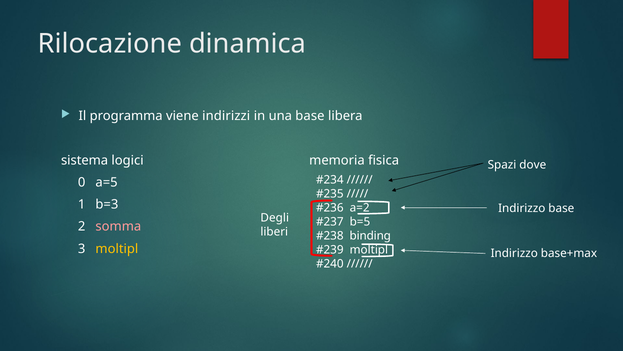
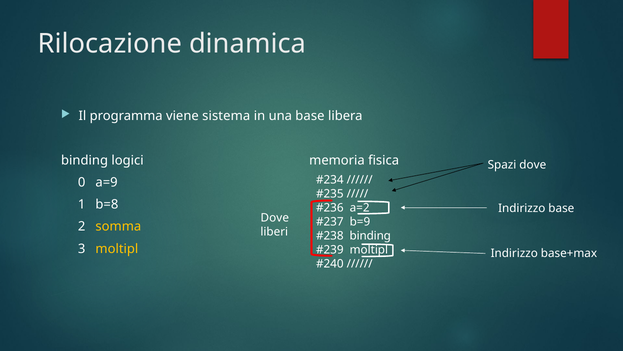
indirizzi: indirizzi -> sistema
sistema at (85, 160): sistema -> binding
a=5: a=5 -> a=9
b=3: b=3 -> b=8
Degli at (275, 217): Degli -> Dove
b=5: b=5 -> b=9
somma colour: pink -> yellow
